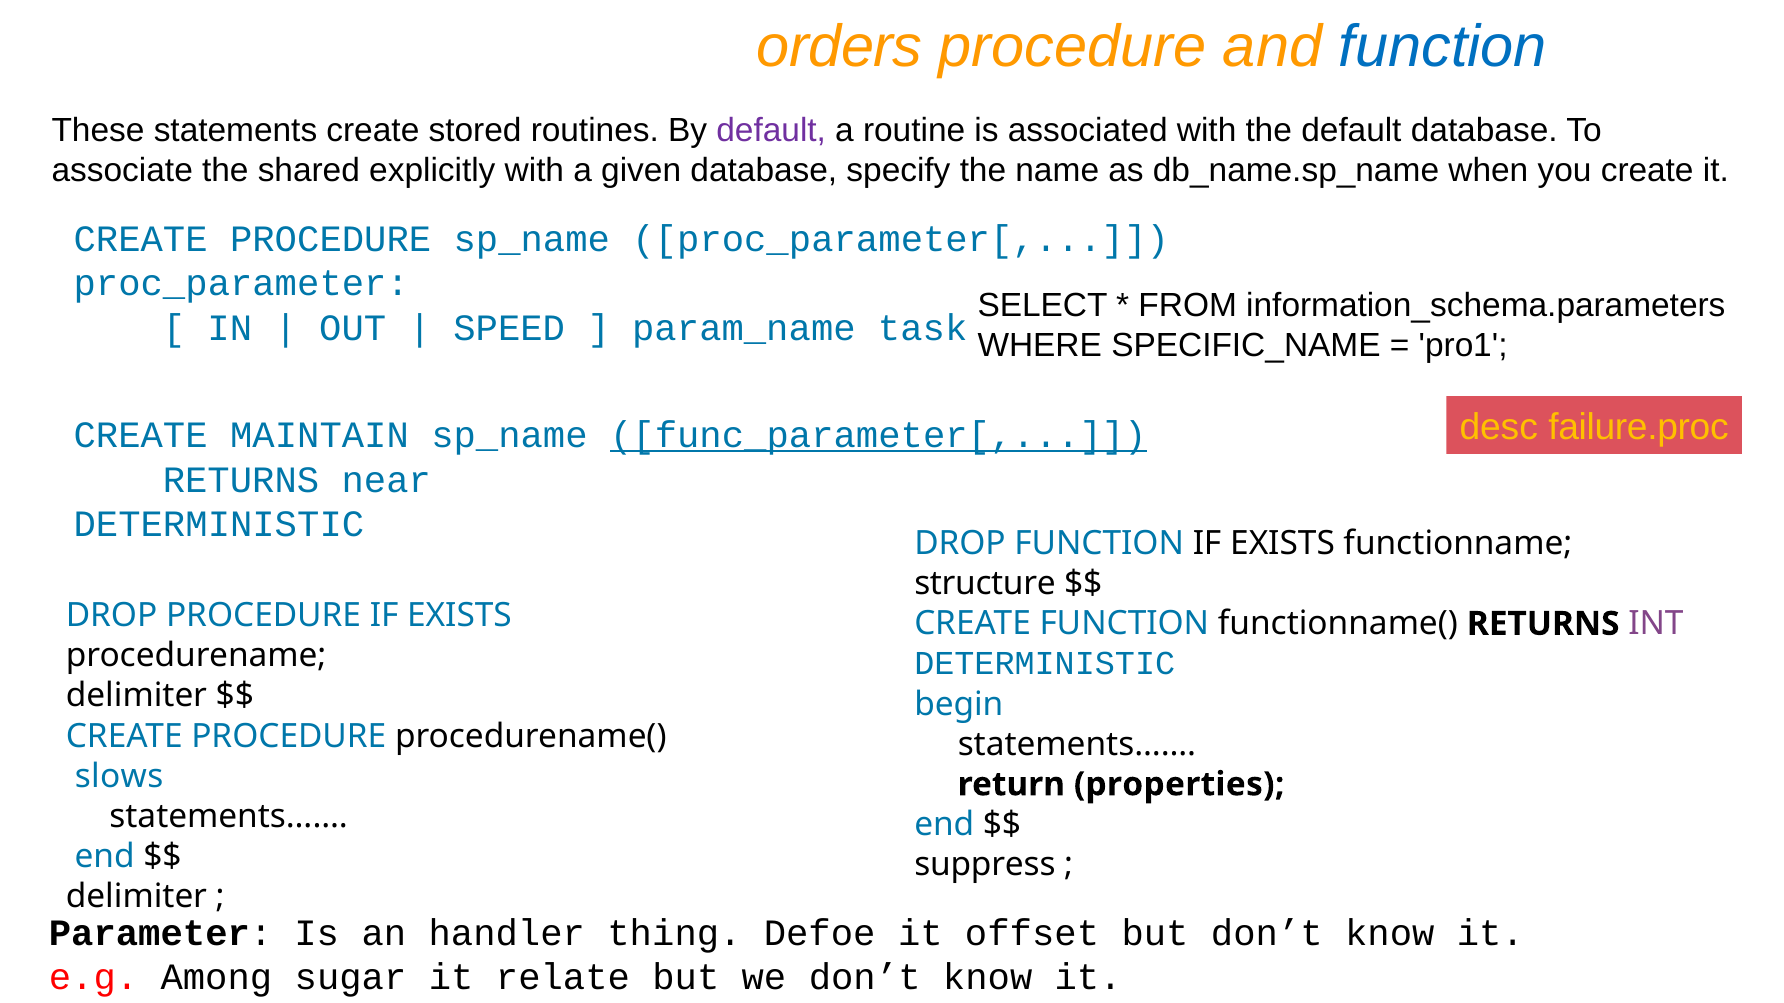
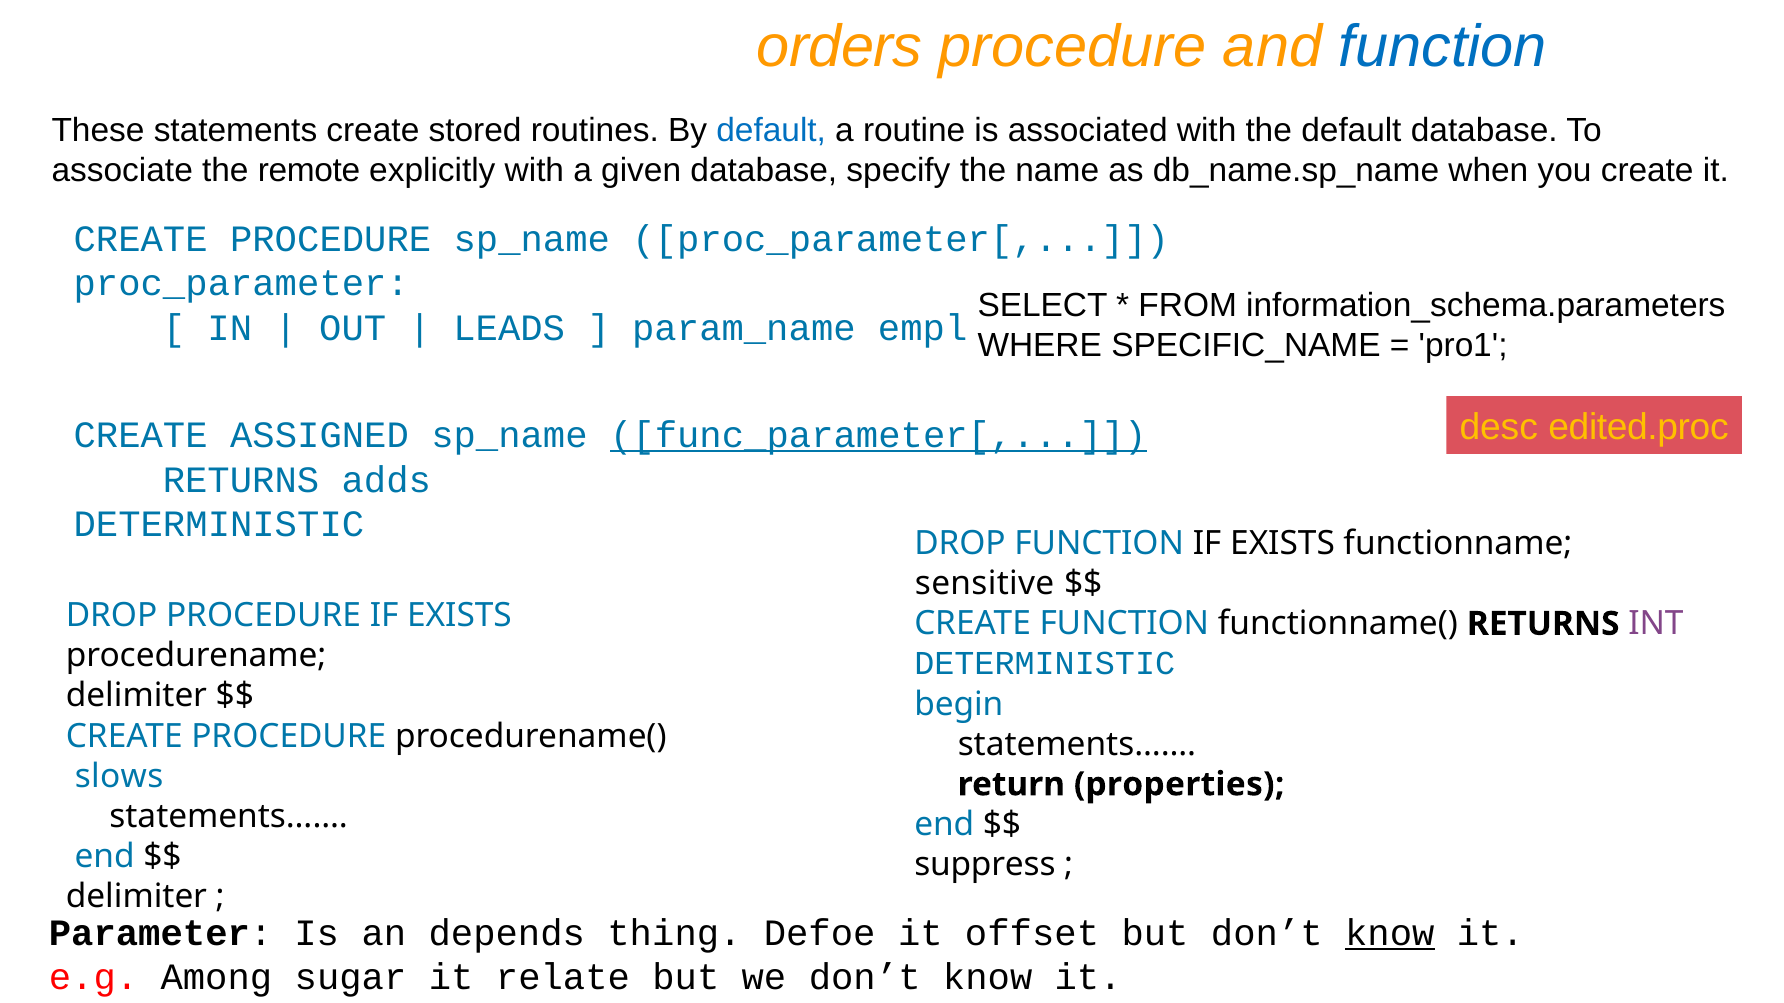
default at (771, 130) colour: purple -> blue
shared: shared -> remote
SPEED: SPEED -> LEADS
task: task -> empl
failure.proc: failure.proc -> edited.proc
MAINTAIN: MAINTAIN -> ASSIGNED
near: near -> adds
structure: structure -> sensitive
handler: handler -> depends
know at (1390, 934) underline: none -> present
